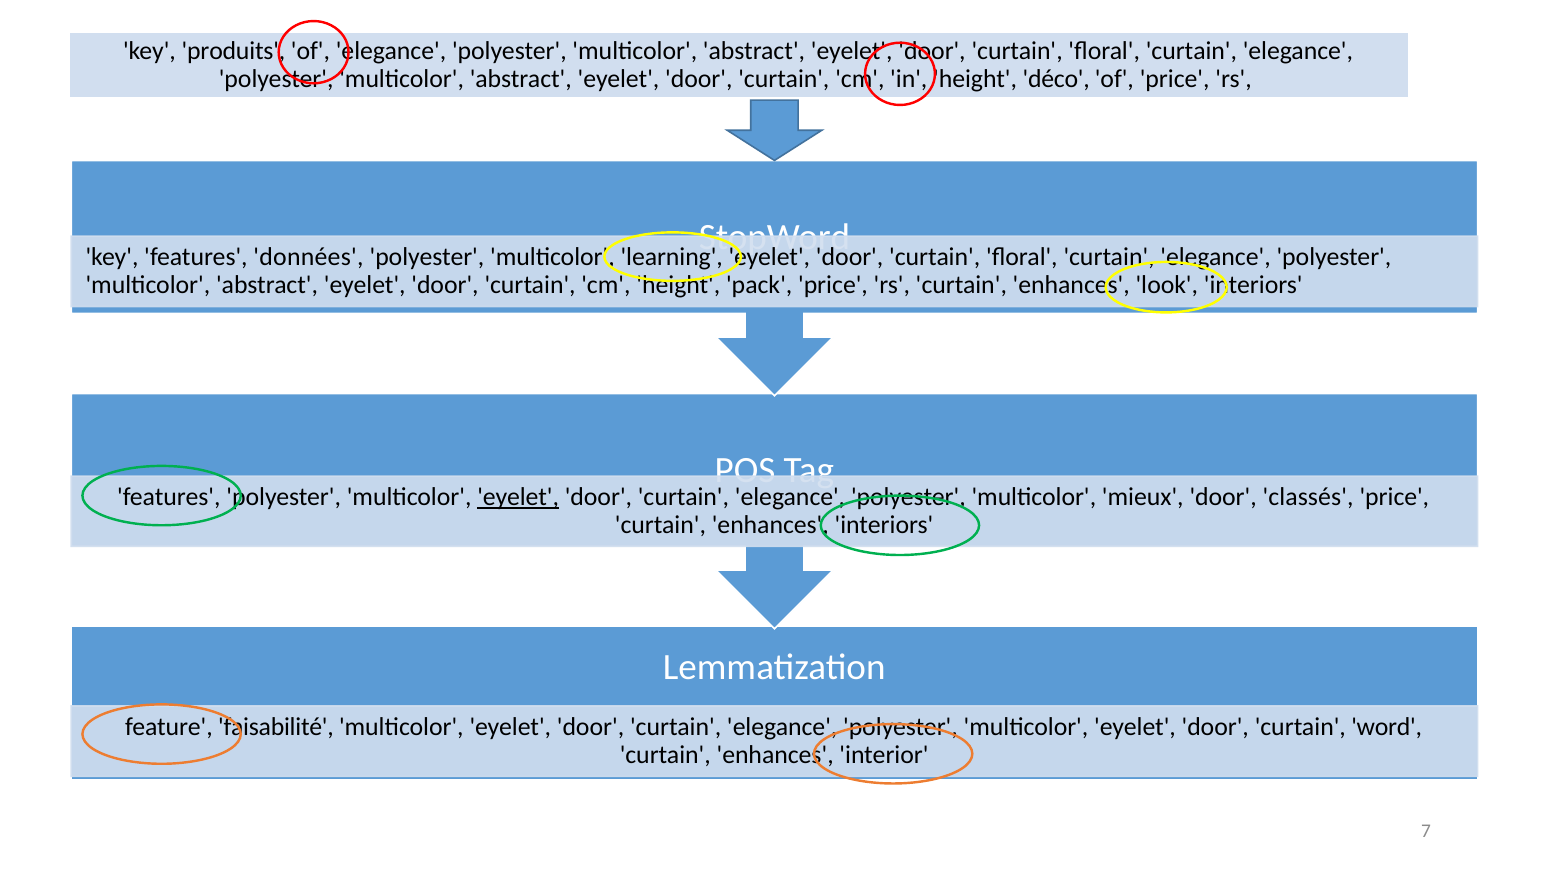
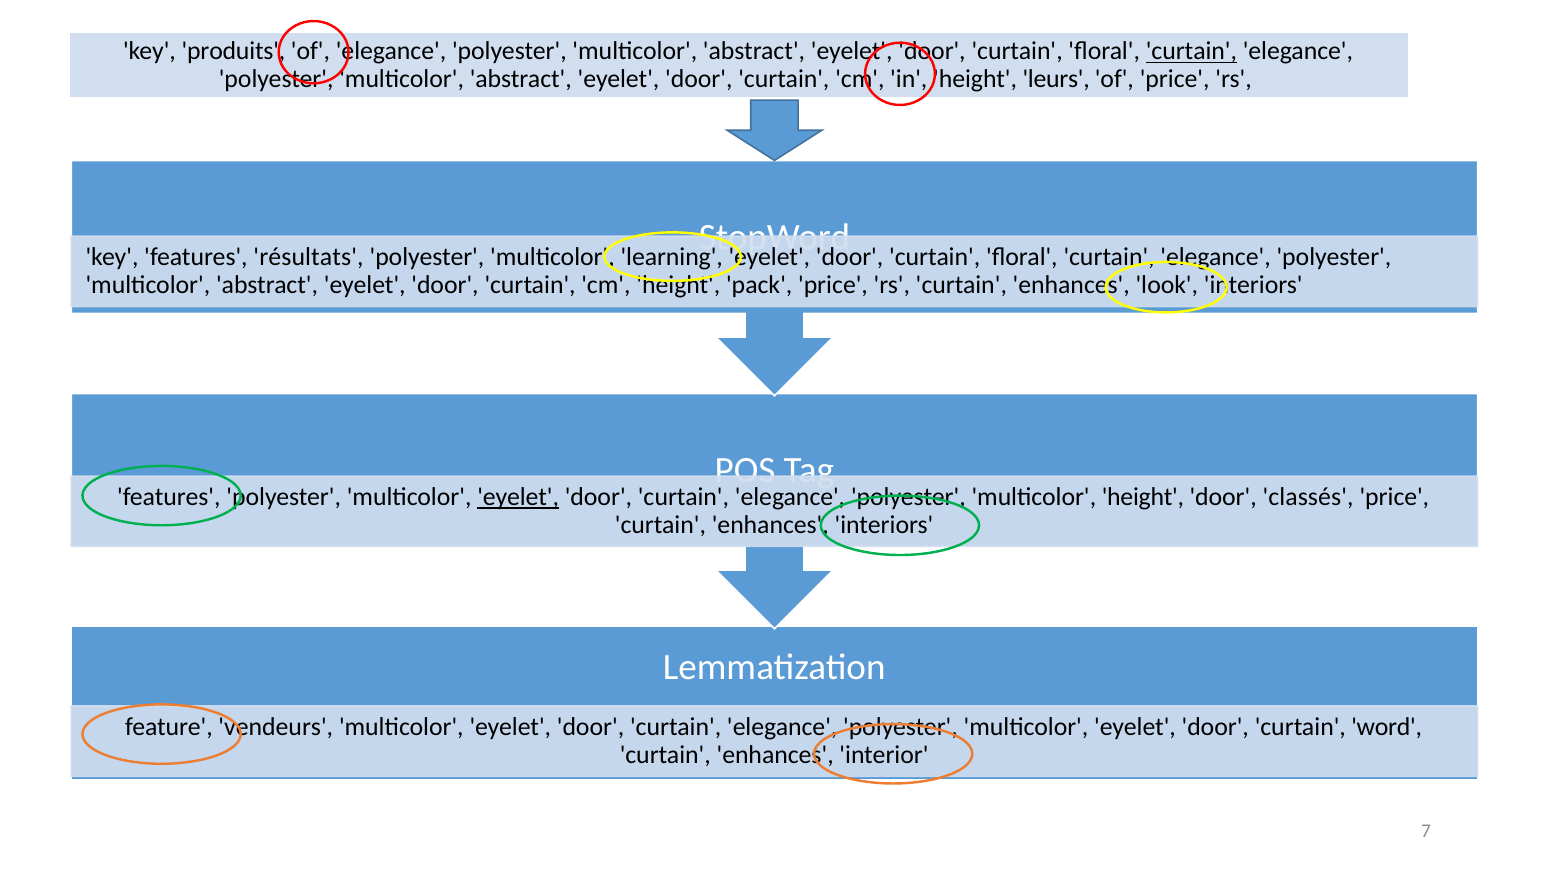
curtain at (1191, 51) underline: none -> present
déco: déco -> leurs
données: données -> résultats
multicolor mieux: mieux -> height
faisabilité: faisabilité -> vendeurs
